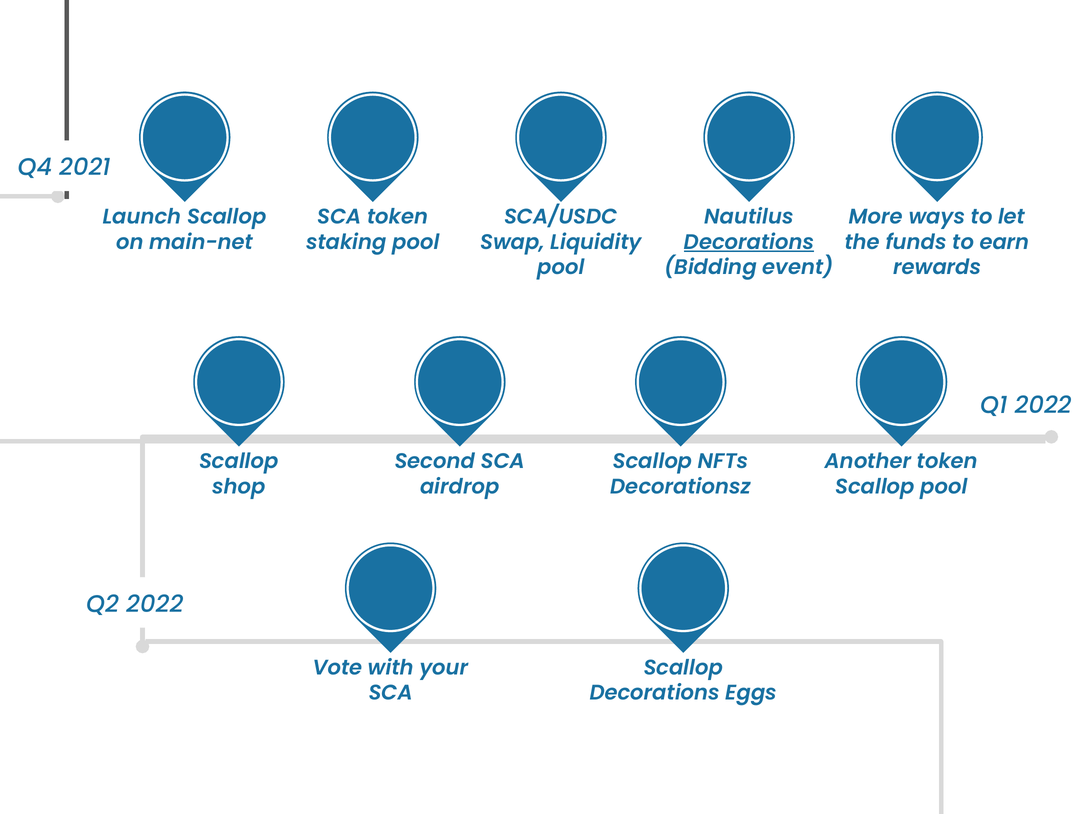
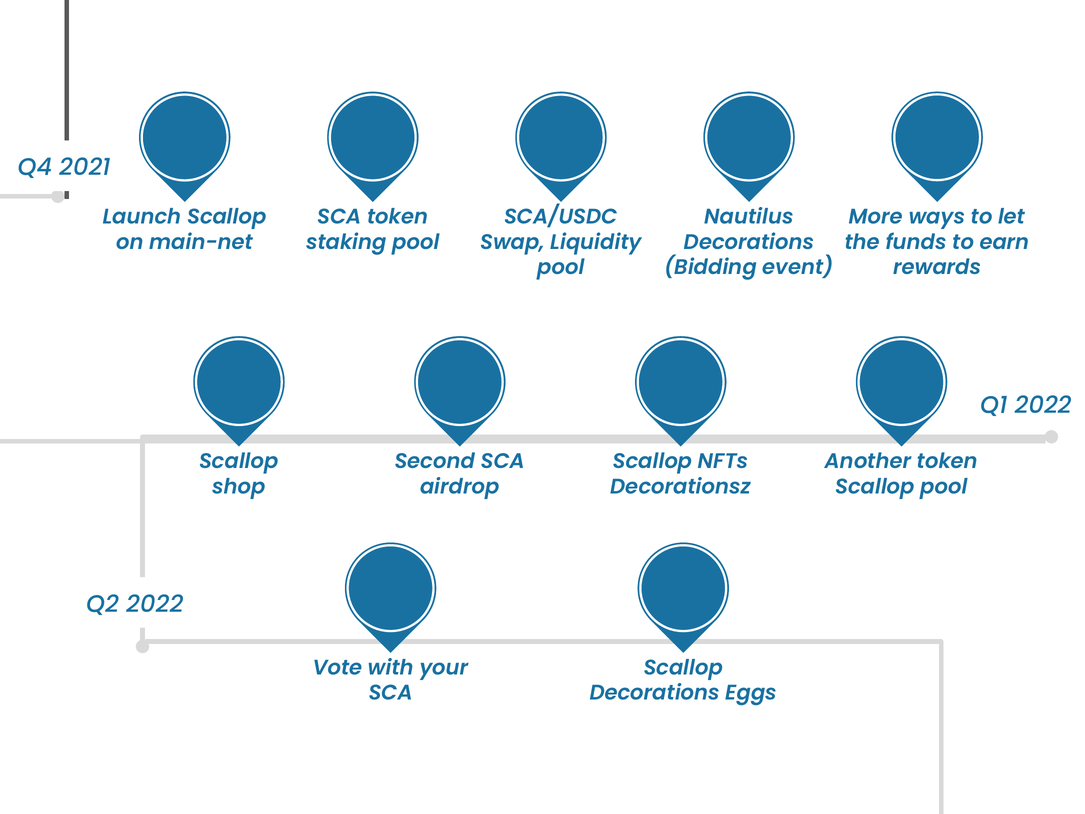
Decorations at (749, 242) underline: present -> none
